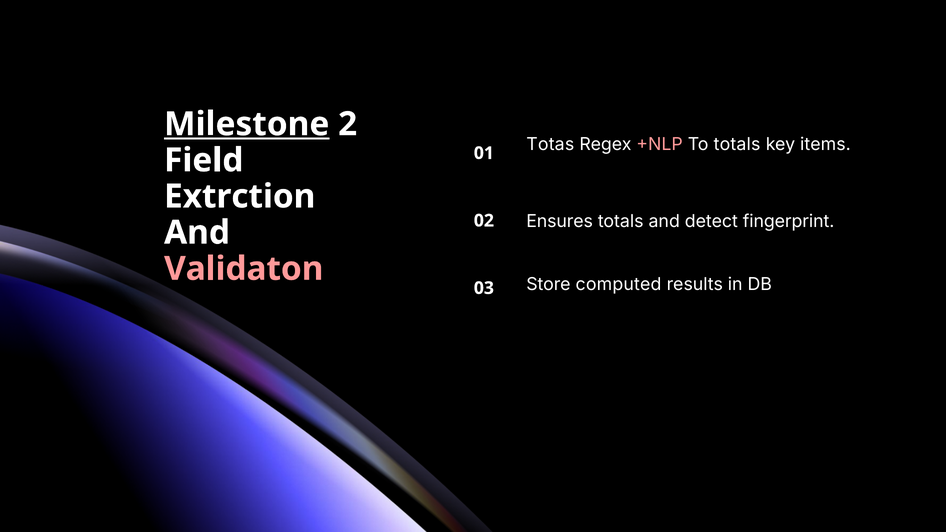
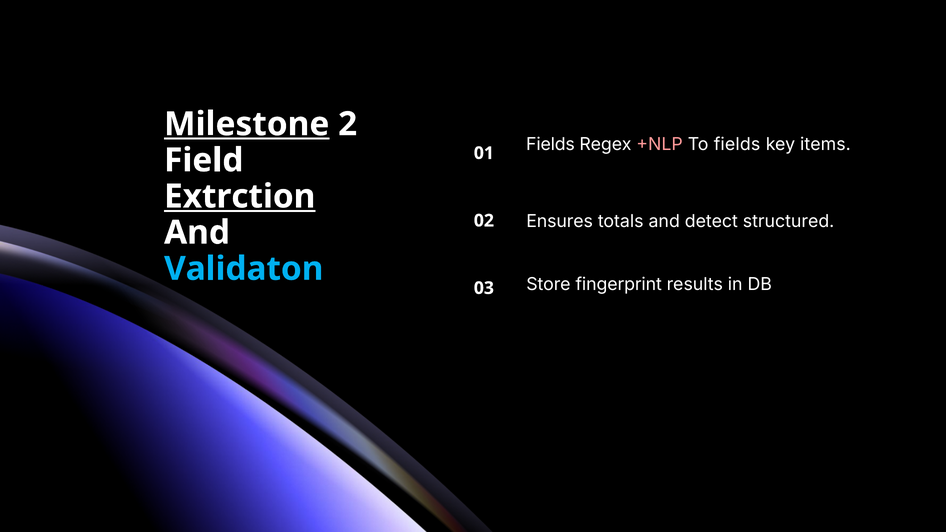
Totas at (550, 145): Totas -> Fields
To totals: totals -> fields
Extrction underline: none -> present
fingerprint: fingerprint -> structured
Validaton colour: pink -> light blue
computed: computed -> fingerprint
